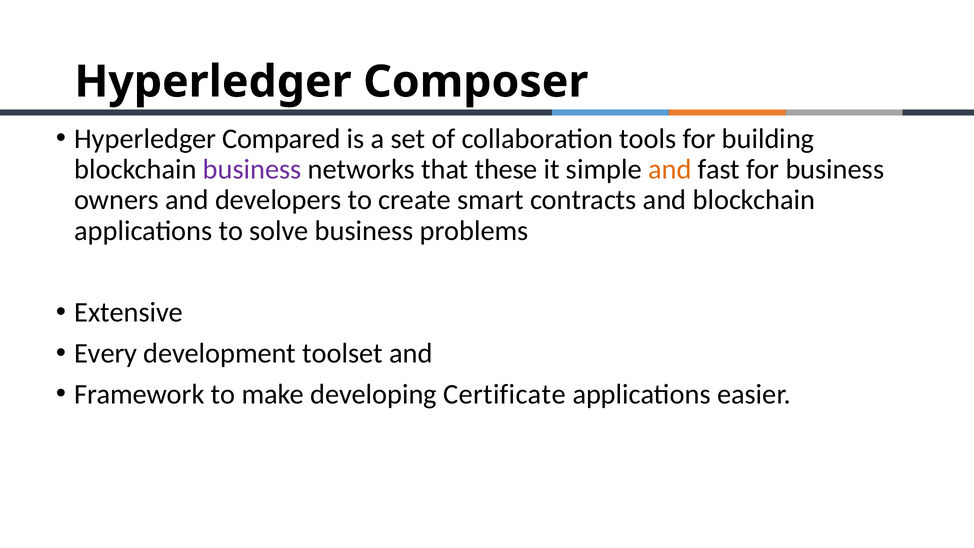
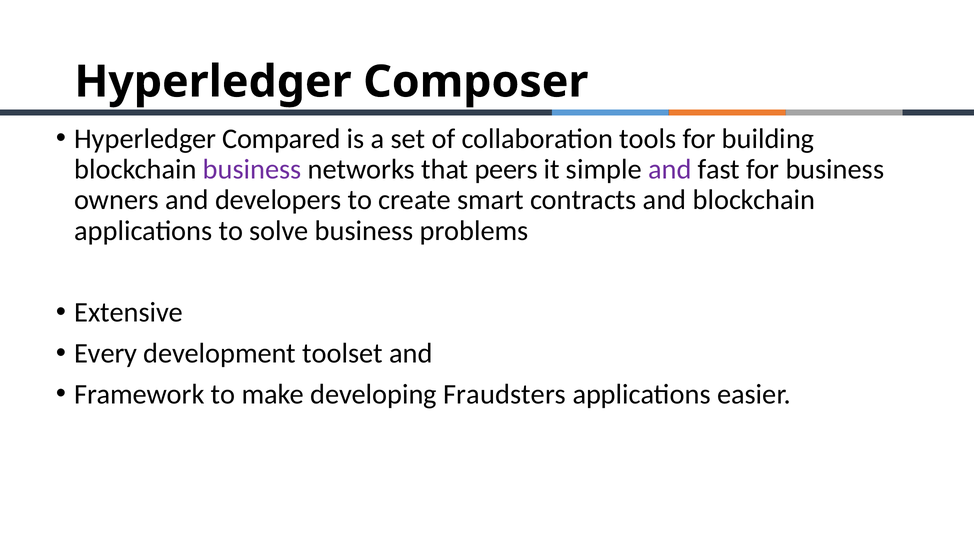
these: these -> peers
and at (670, 169) colour: orange -> purple
Certificate: Certificate -> Fraudsters
